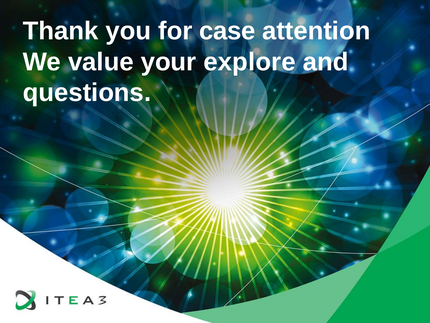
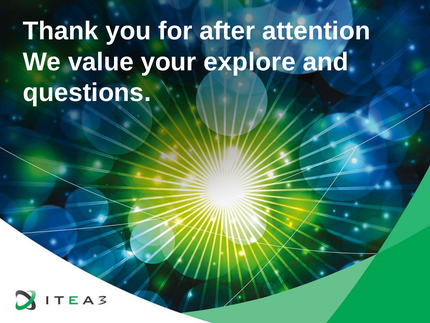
case: case -> after
